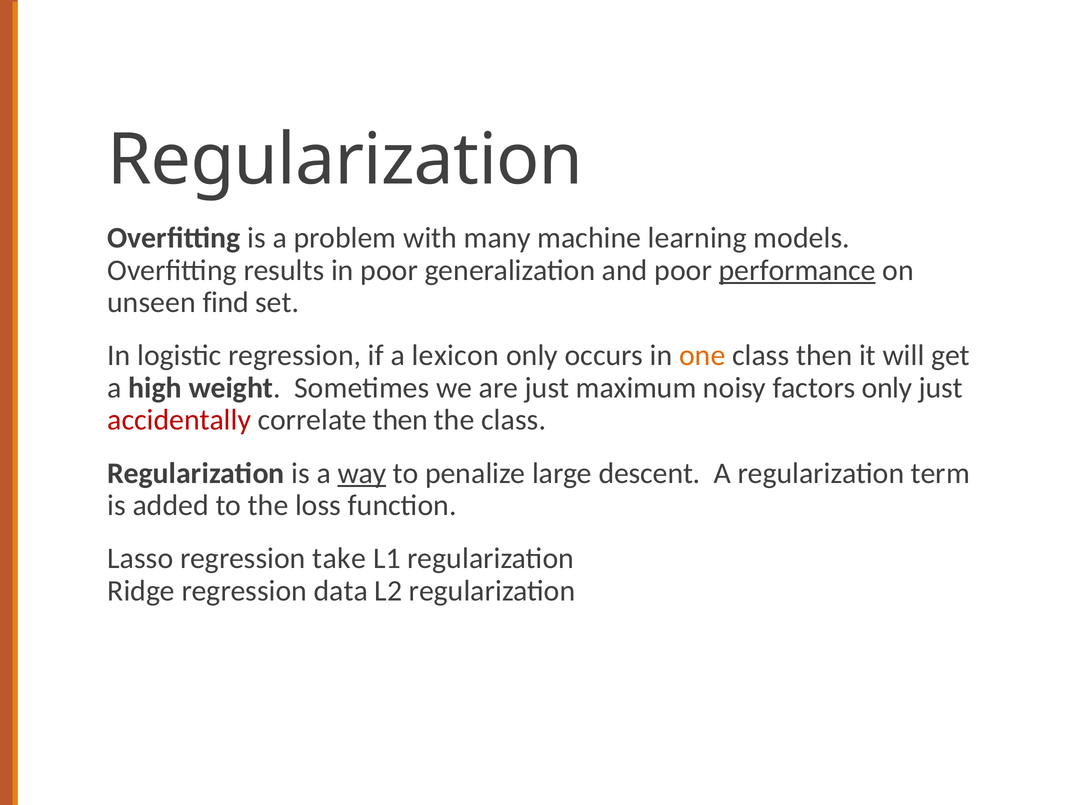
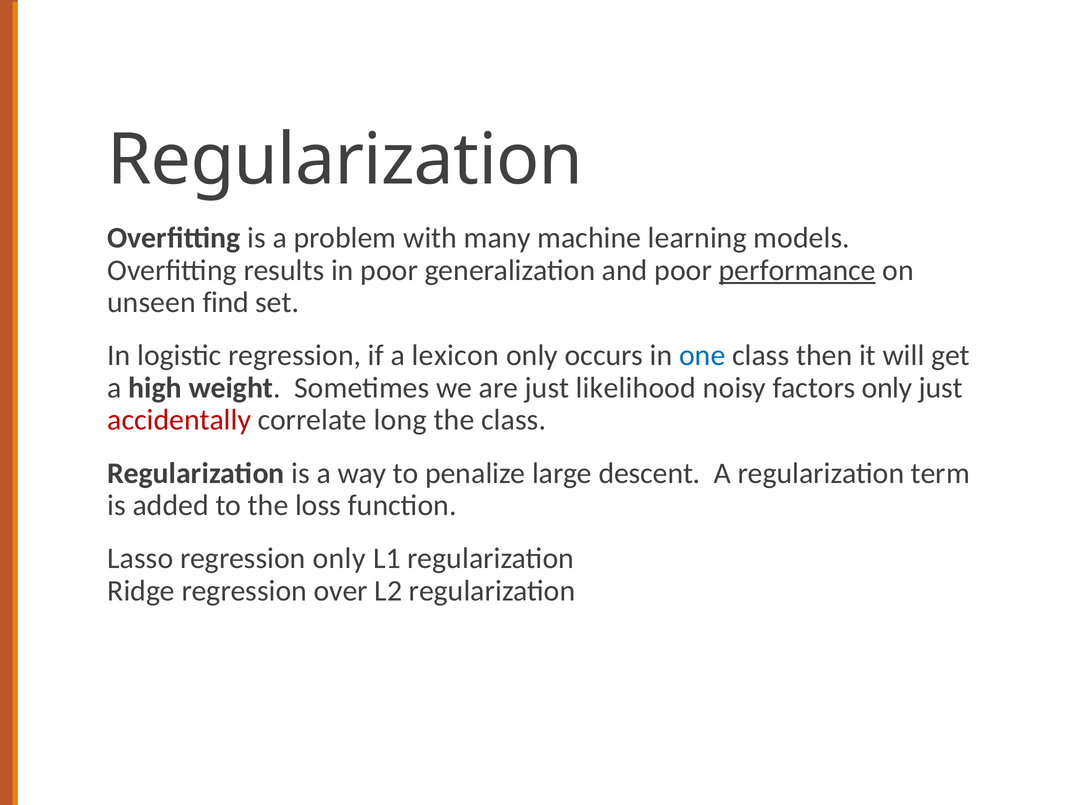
one colour: orange -> blue
maximum: maximum -> likelihood
correlate then: then -> long
way underline: present -> none
regression take: take -> only
data: data -> over
